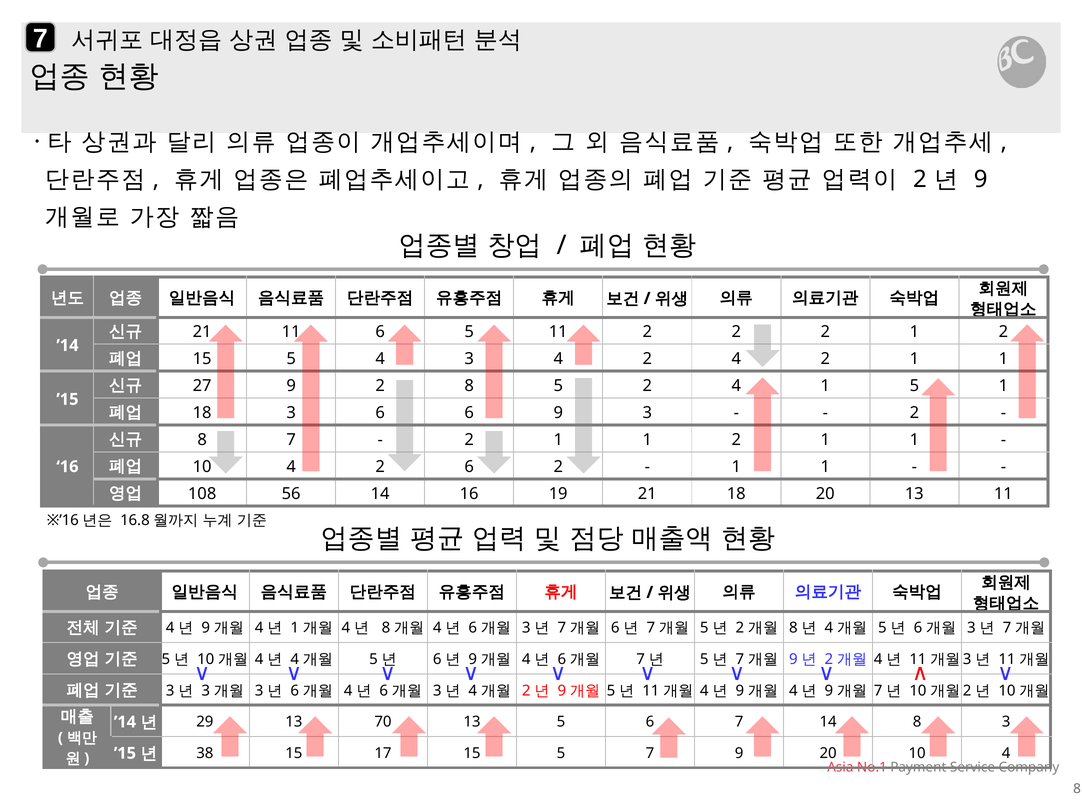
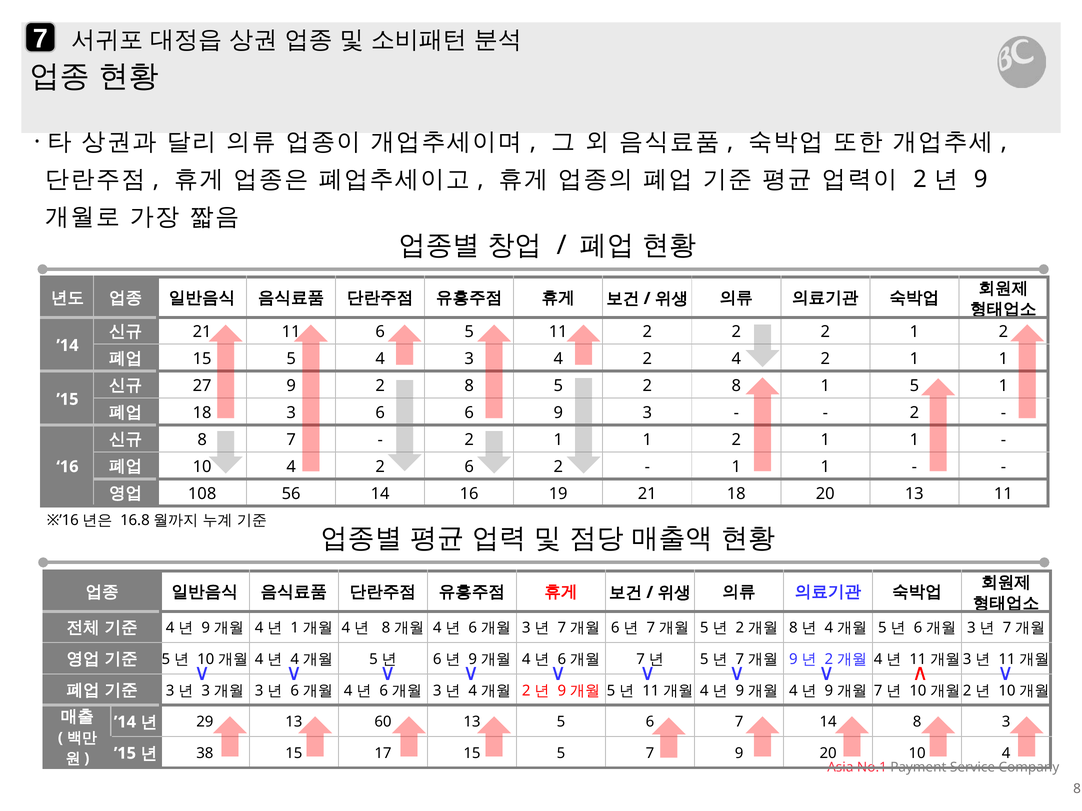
5 2 4: 4 -> 8
70: 70 -> 60
